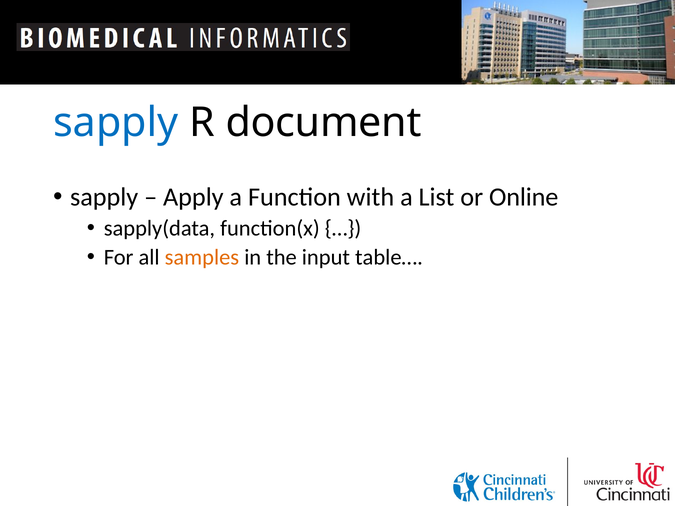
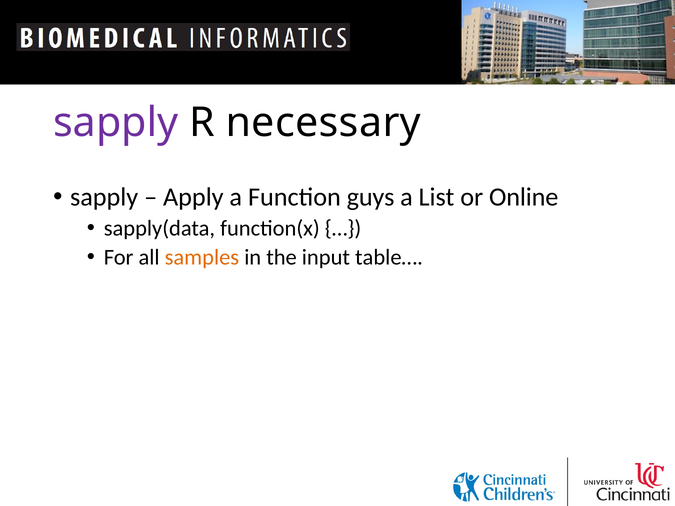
sapply at (116, 123) colour: blue -> purple
document: document -> necessary
with: with -> guys
